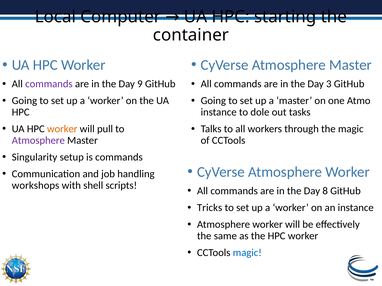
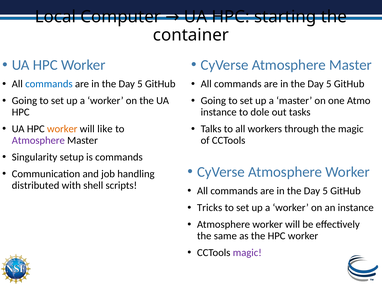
commands at (49, 84) colour: purple -> blue
9 at (140, 84): 9 -> 5
3 at (329, 84): 3 -> 5
pull: pull -> like
workshops: workshops -> distributed
8 at (325, 191): 8 -> 5
magic at (247, 253) colour: blue -> purple
